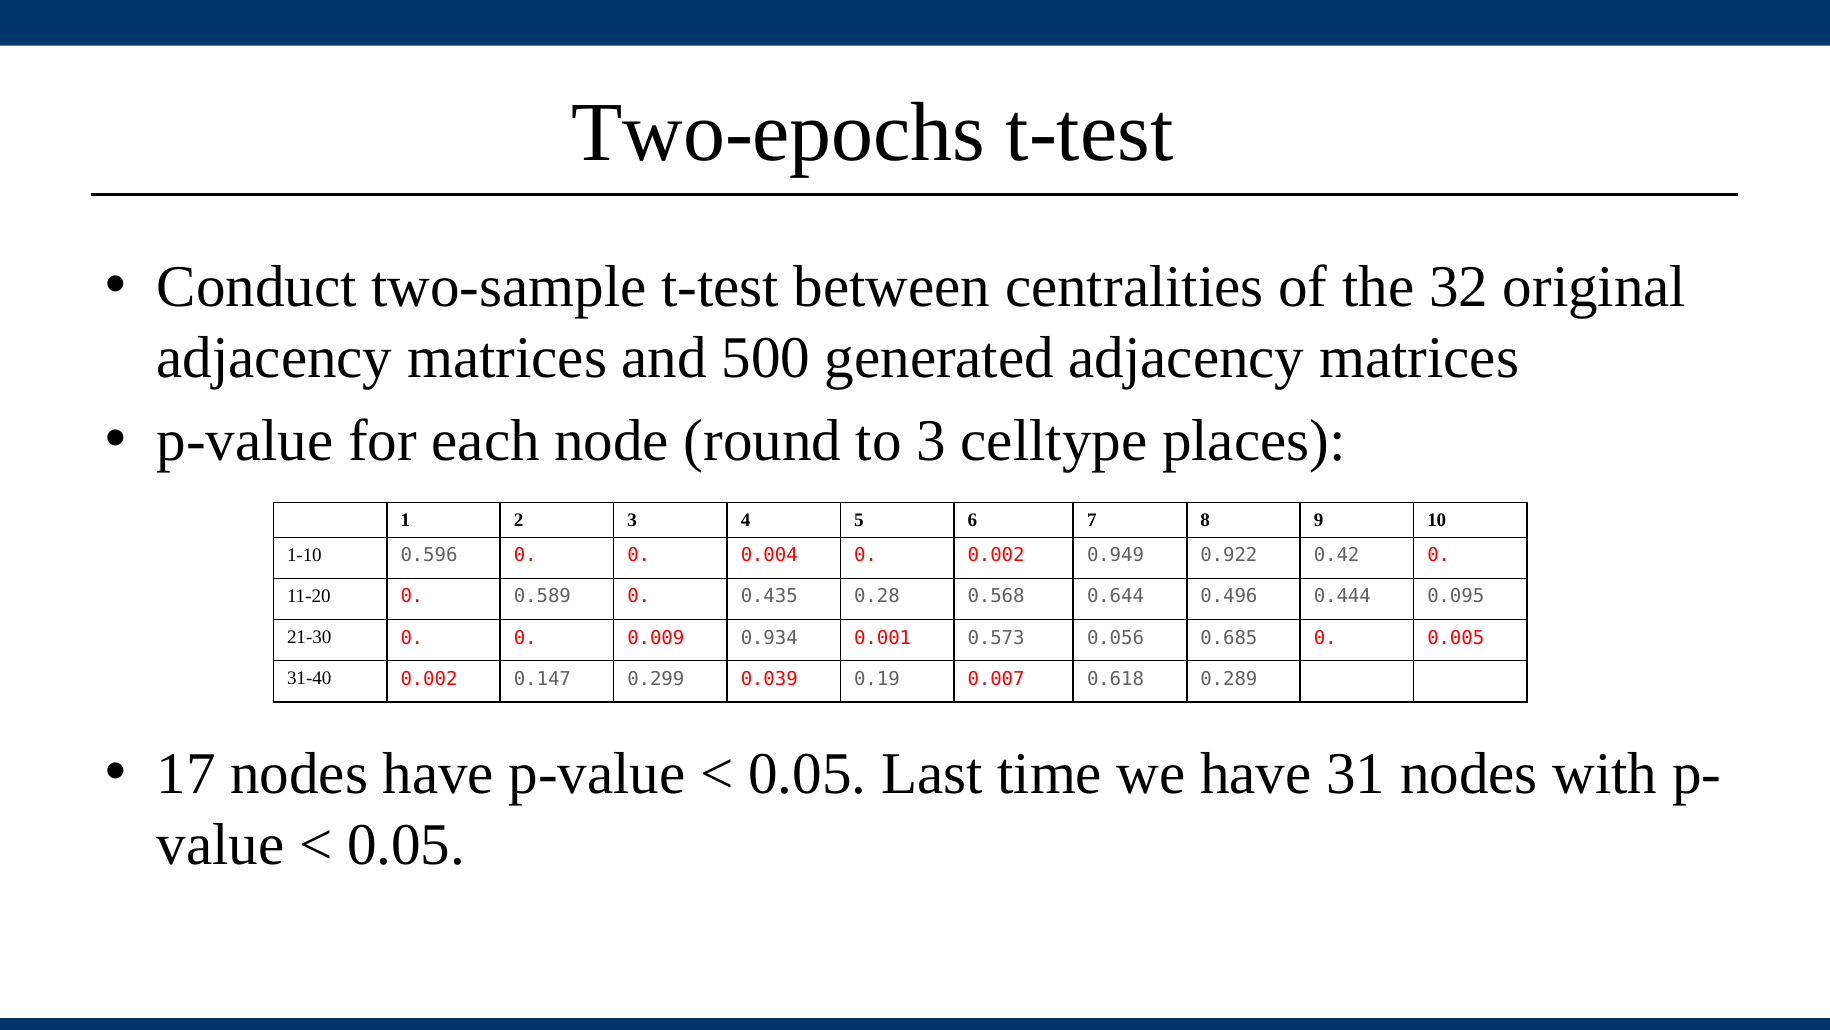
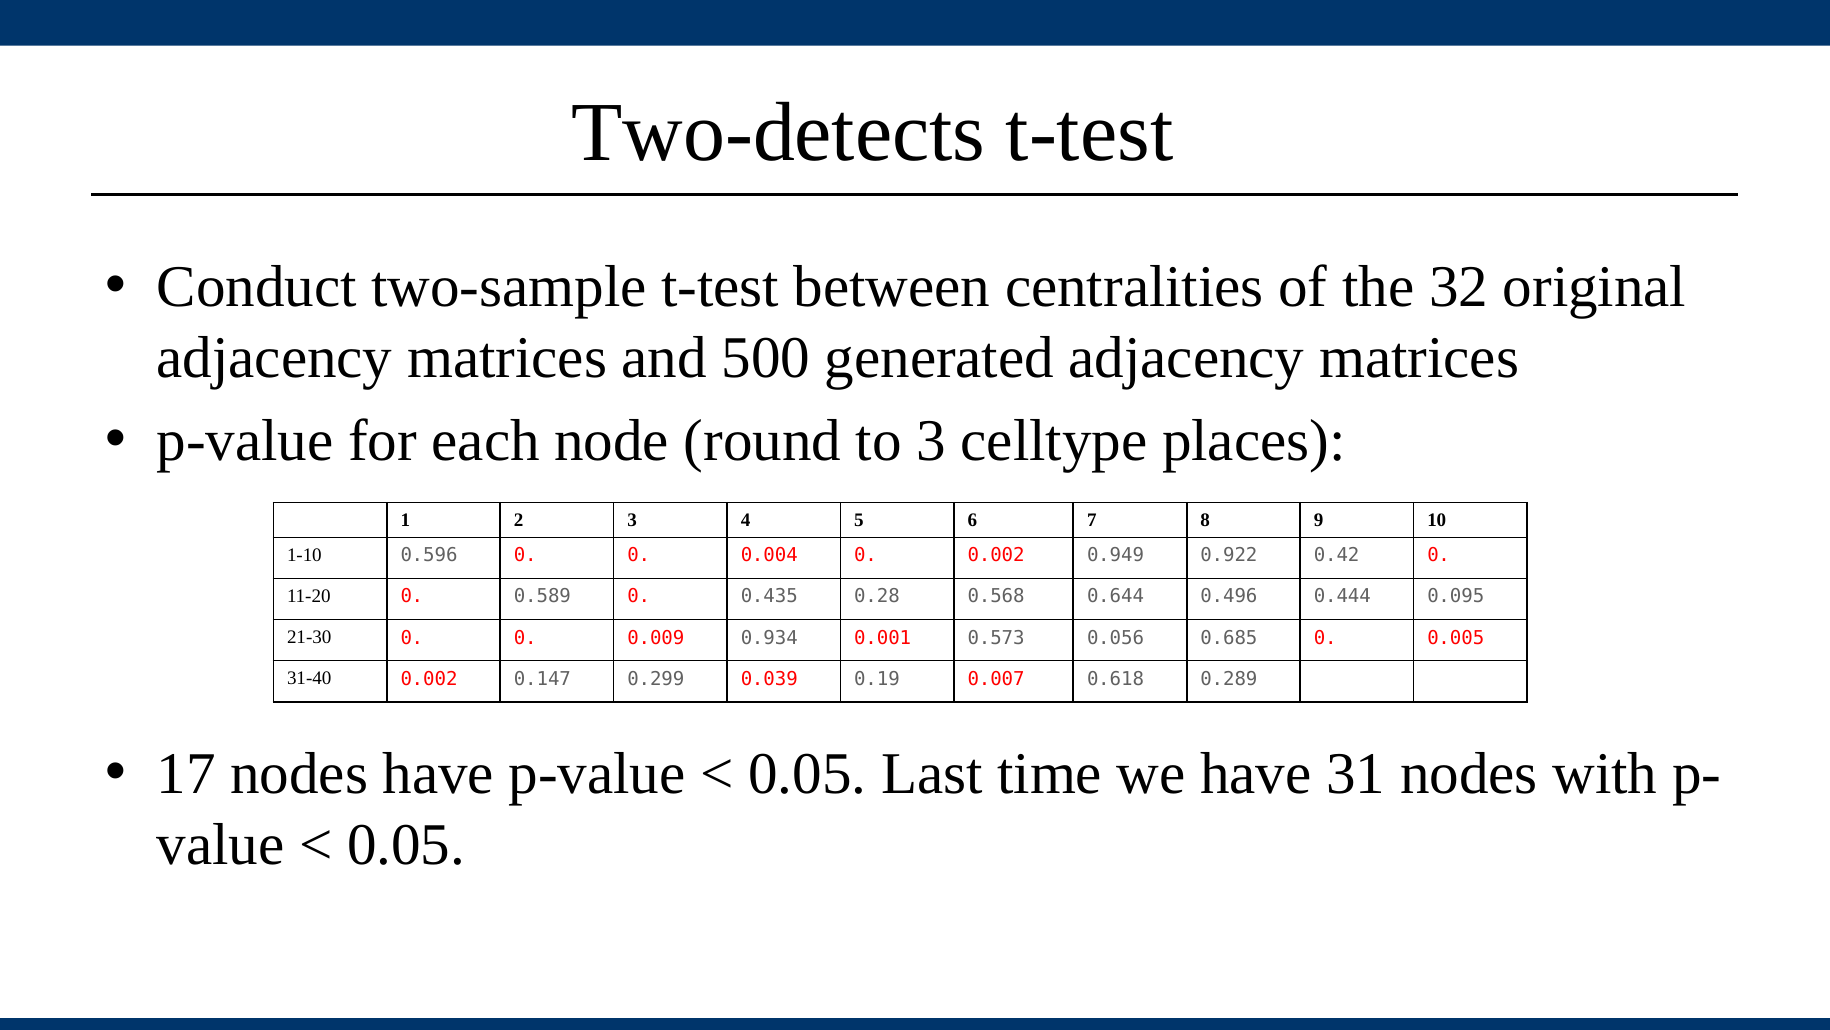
Two-epochs: Two-epochs -> Two-detects
